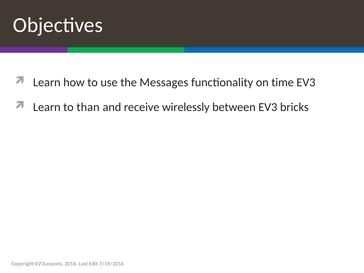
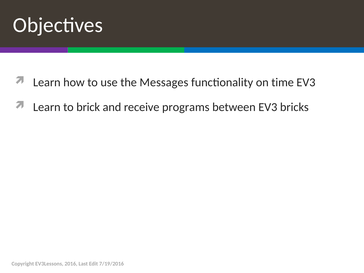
than: than -> brick
wirelessly: wirelessly -> programs
